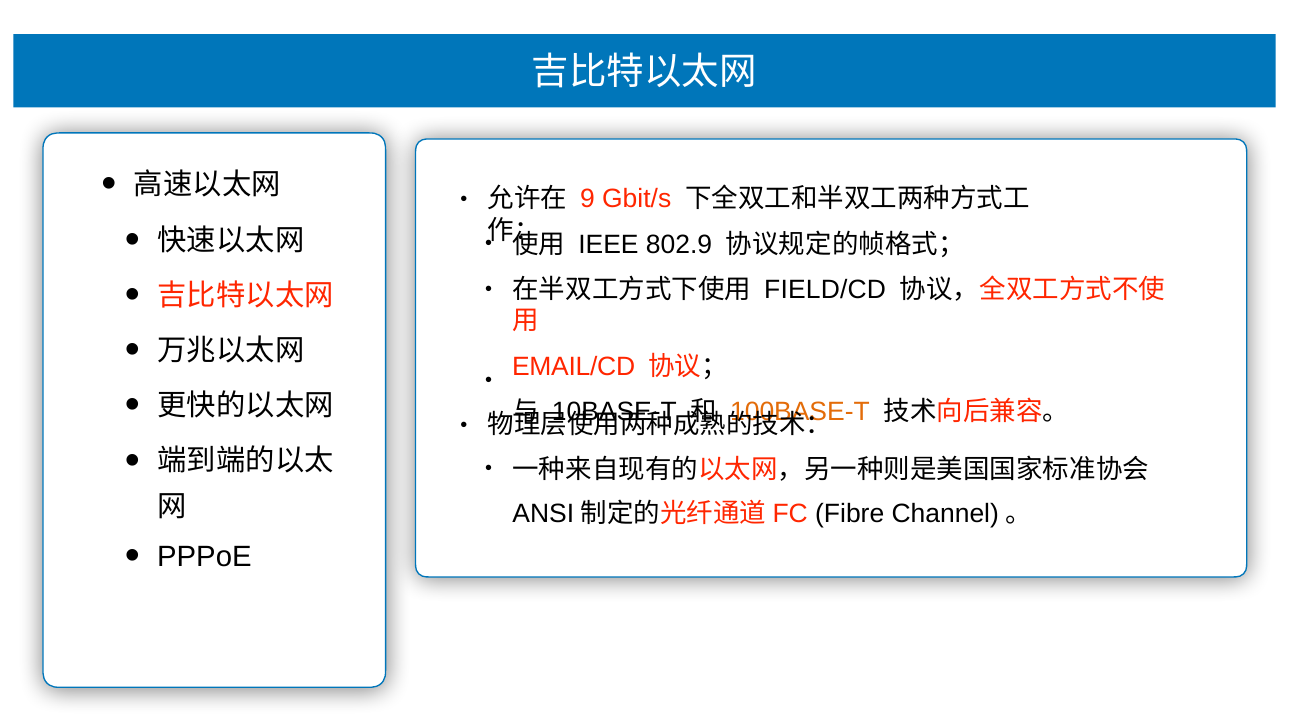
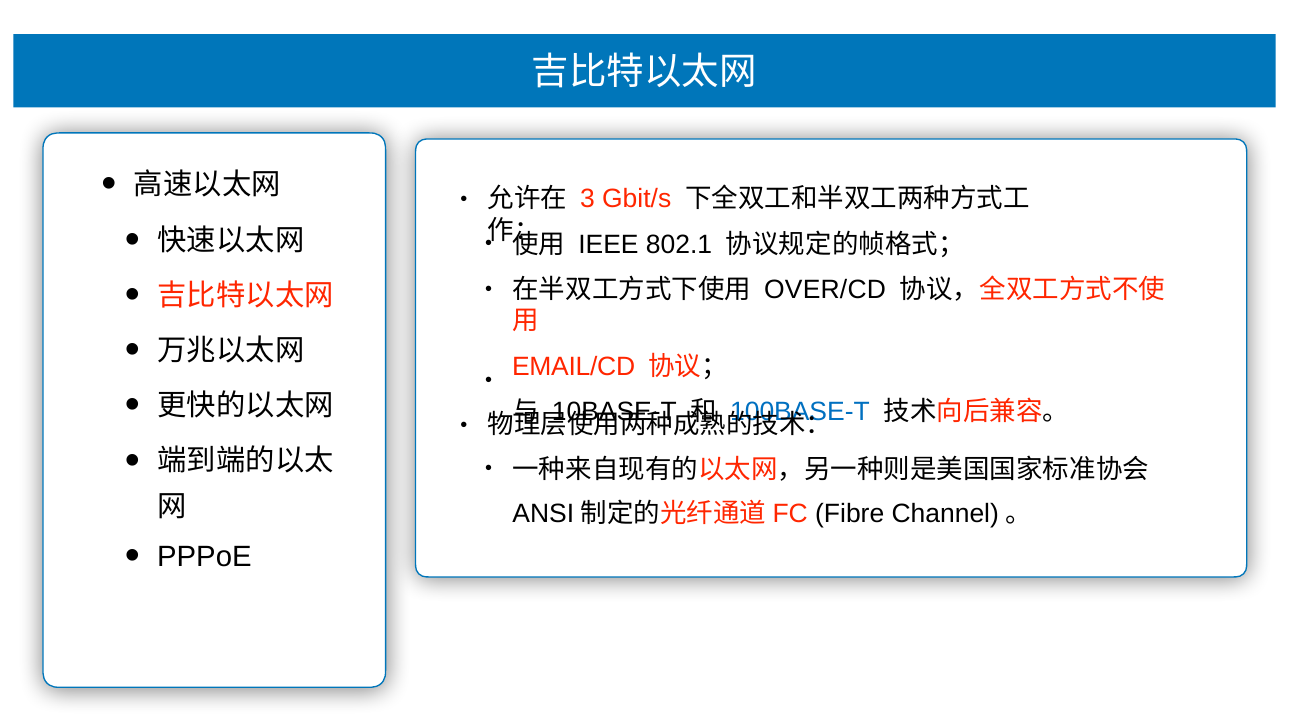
9: 9 -> 3
802.9: 802.9 -> 802.1
FIELD/CD: FIELD/CD -> OVER/CD
100BASE-T colour: orange -> blue
